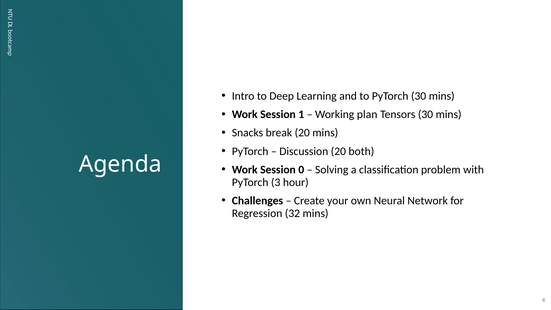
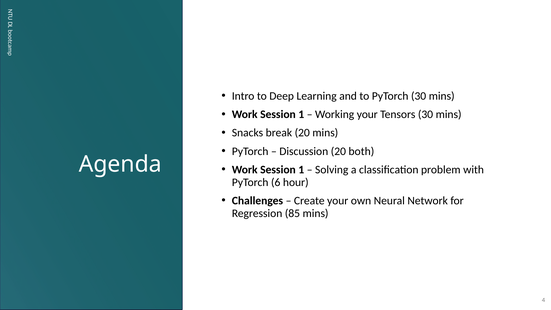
Working plan: plan -> your
0 at (301, 170): 0 -> 1
3: 3 -> 6
32: 32 -> 85
